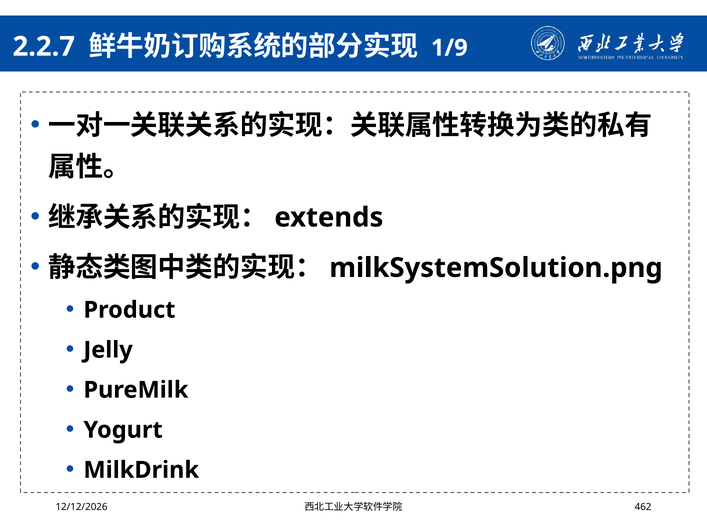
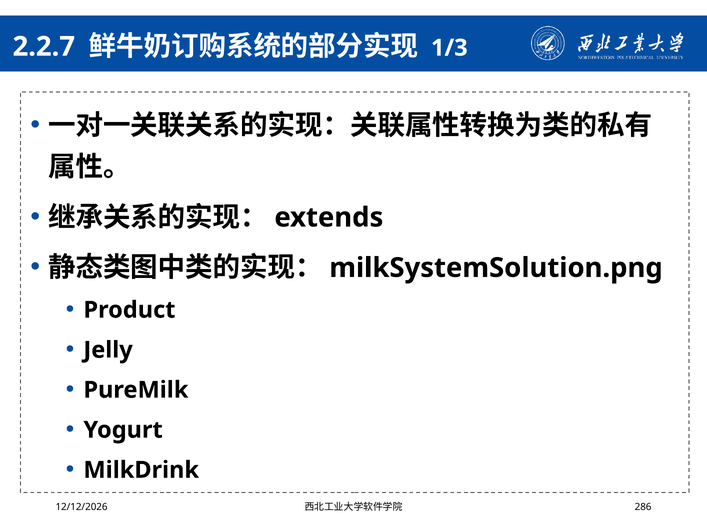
1/9: 1/9 -> 1/3
462: 462 -> 286
